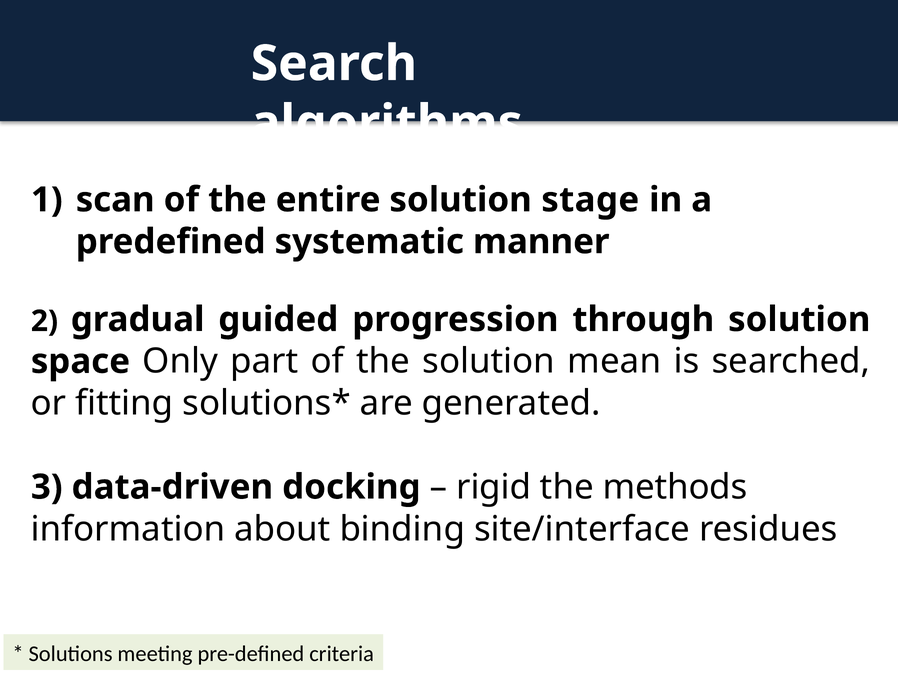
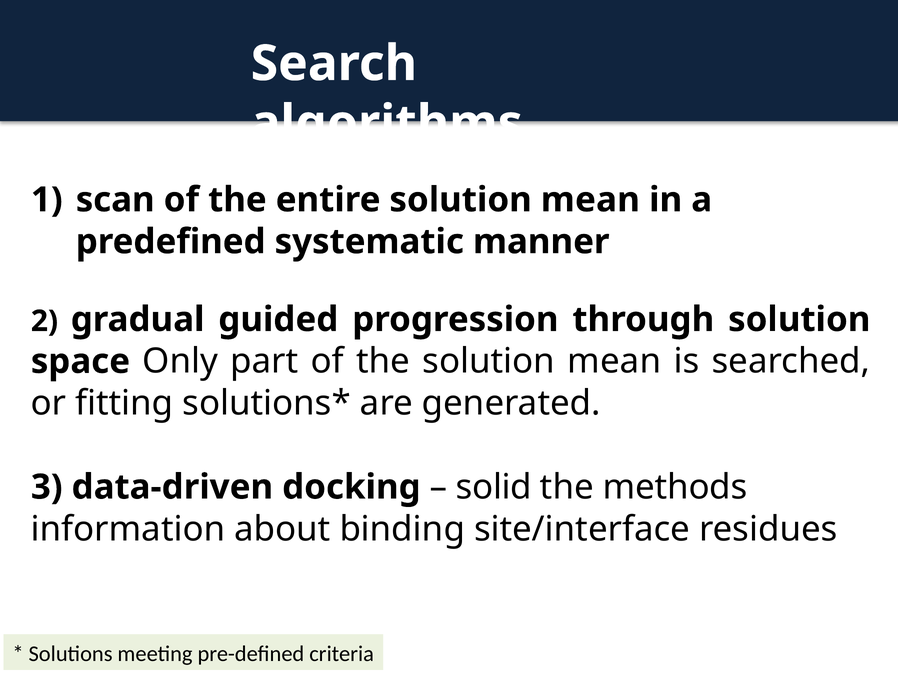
entire solution stage: stage -> mean
rigid: rigid -> solid
